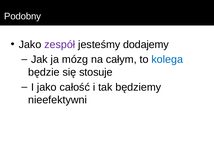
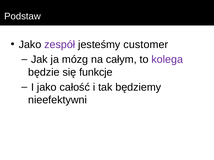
Podobny: Podobny -> Podstaw
dodajemy: dodajemy -> customer
kolega colour: blue -> purple
stosuje: stosuje -> funkcje
